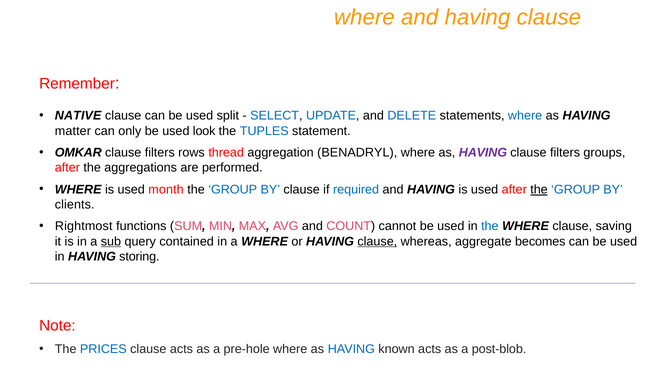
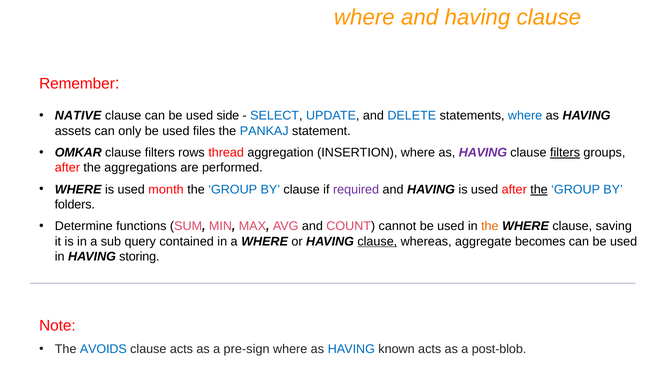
split: split -> side
matter: matter -> assets
look: look -> files
TUPLES: TUPLES -> PANKAJ
BENADRYL: BENADRYL -> INSERTION
filters at (565, 153) underline: none -> present
required colour: blue -> purple
clients: clients -> folders
Rightmost: Rightmost -> Determine
the at (490, 226) colour: blue -> orange
sub underline: present -> none
PRICES: PRICES -> AVOIDS
pre-hole: pre-hole -> pre-sign
